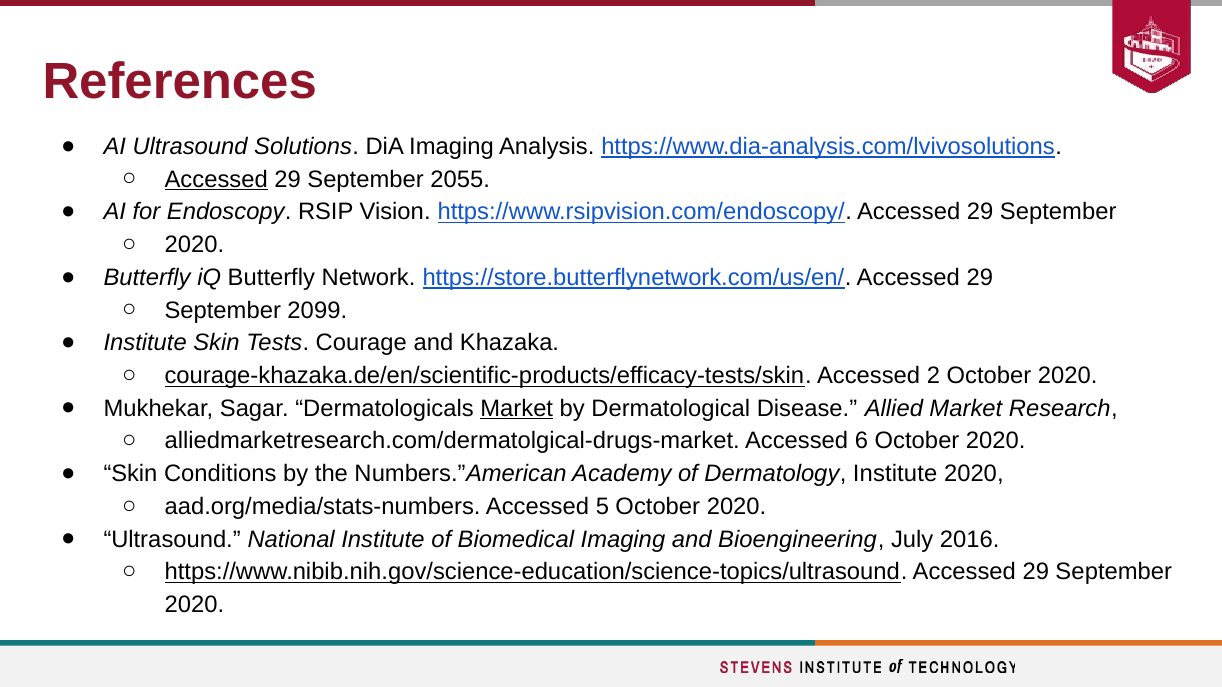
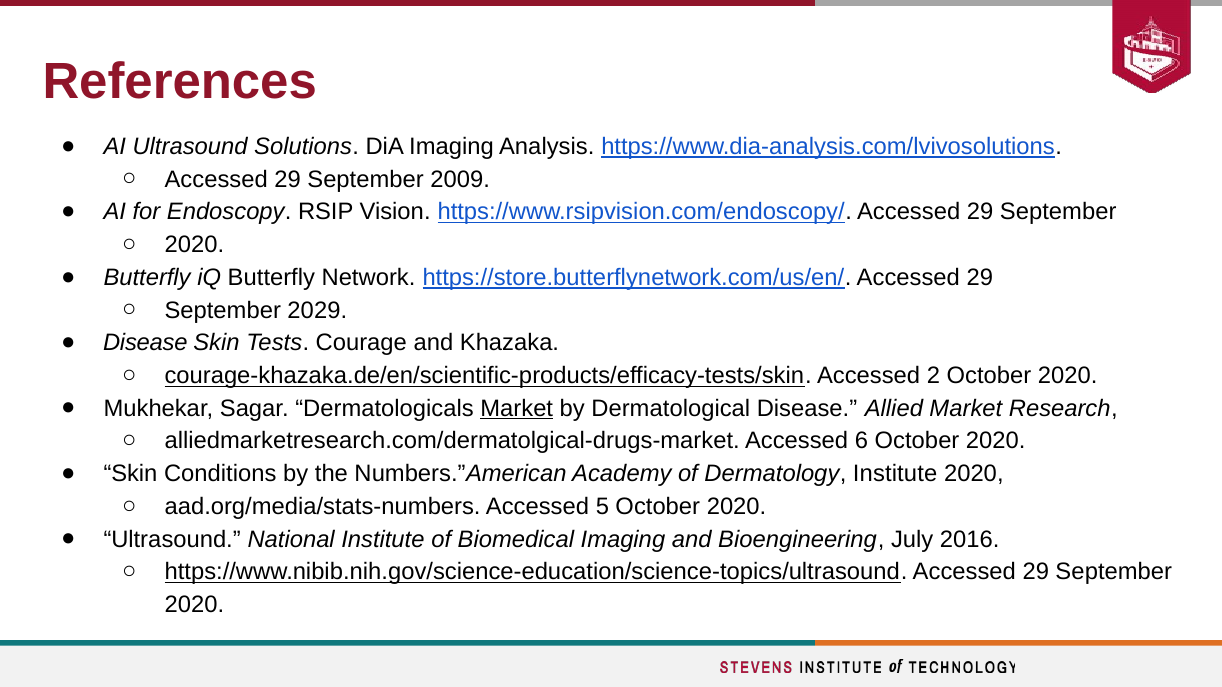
Accessed at (216, 179) underline: present -> none
2055: 2055 -> 2009
2099: 2099 -> 2029
Institute at (145, 343): Institute -> Disease
